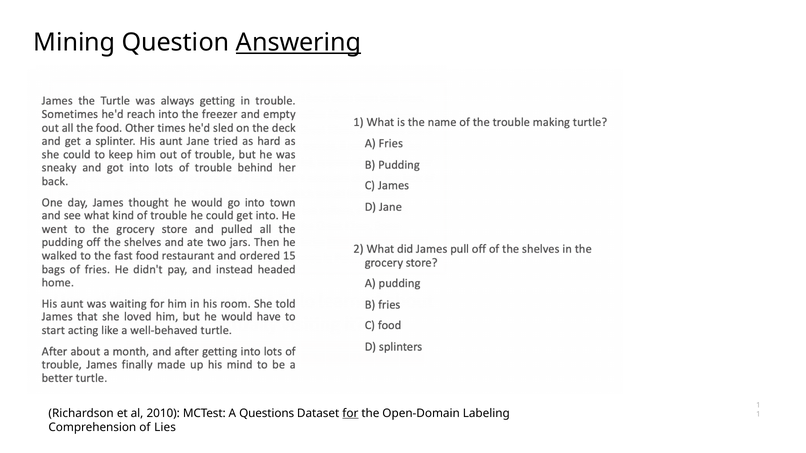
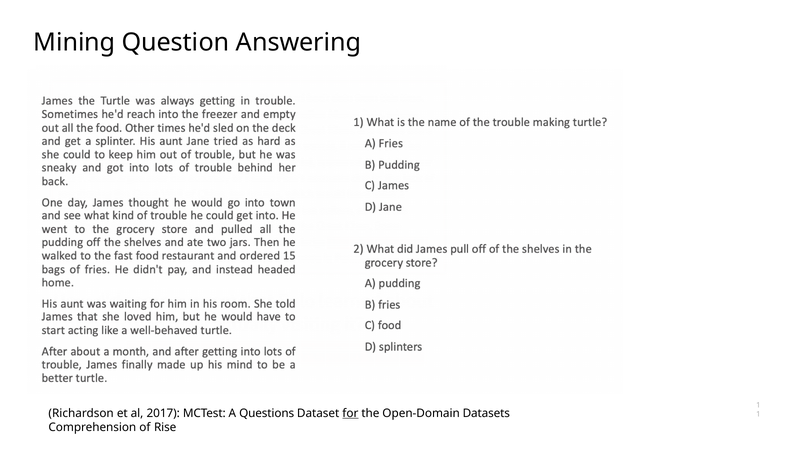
Answering underline: present -> none
2010: 2010 -> 2017
Labeling: Labeling -> Datasets
Lies: Lies -> Rise
